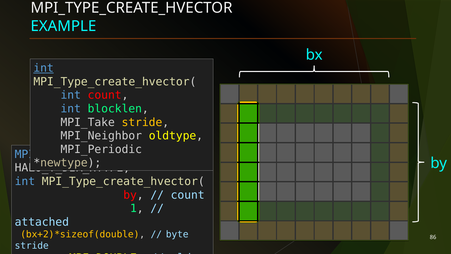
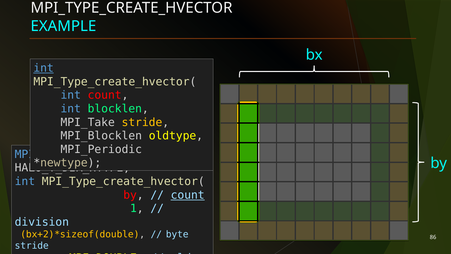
MPI_Neighbor: MPI_Neighbor -> MPI_Blocklen
count at (188, 195) underline: none -> present
attached: attached -> division
